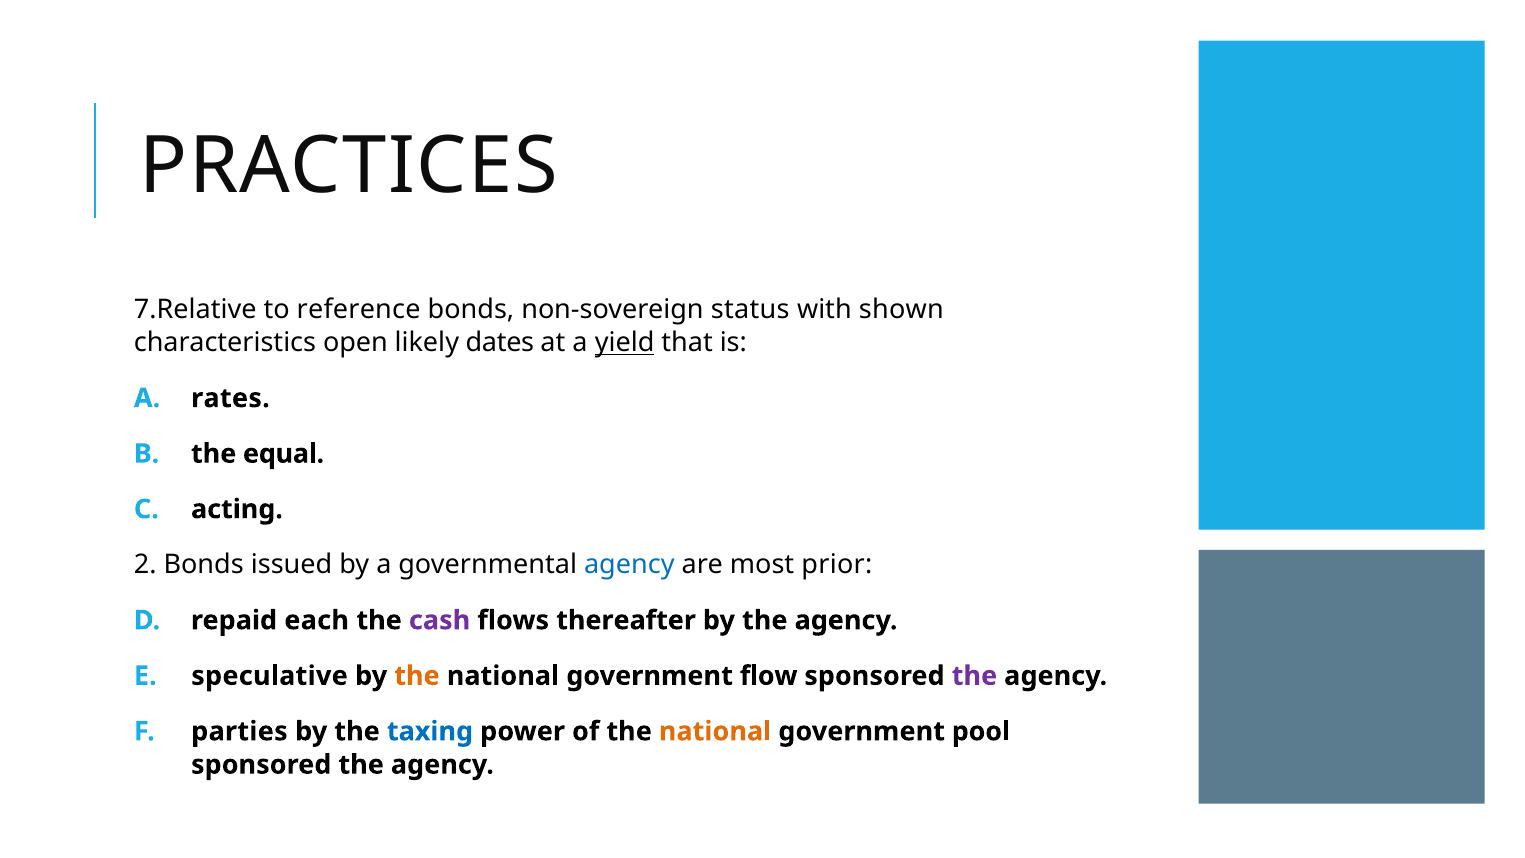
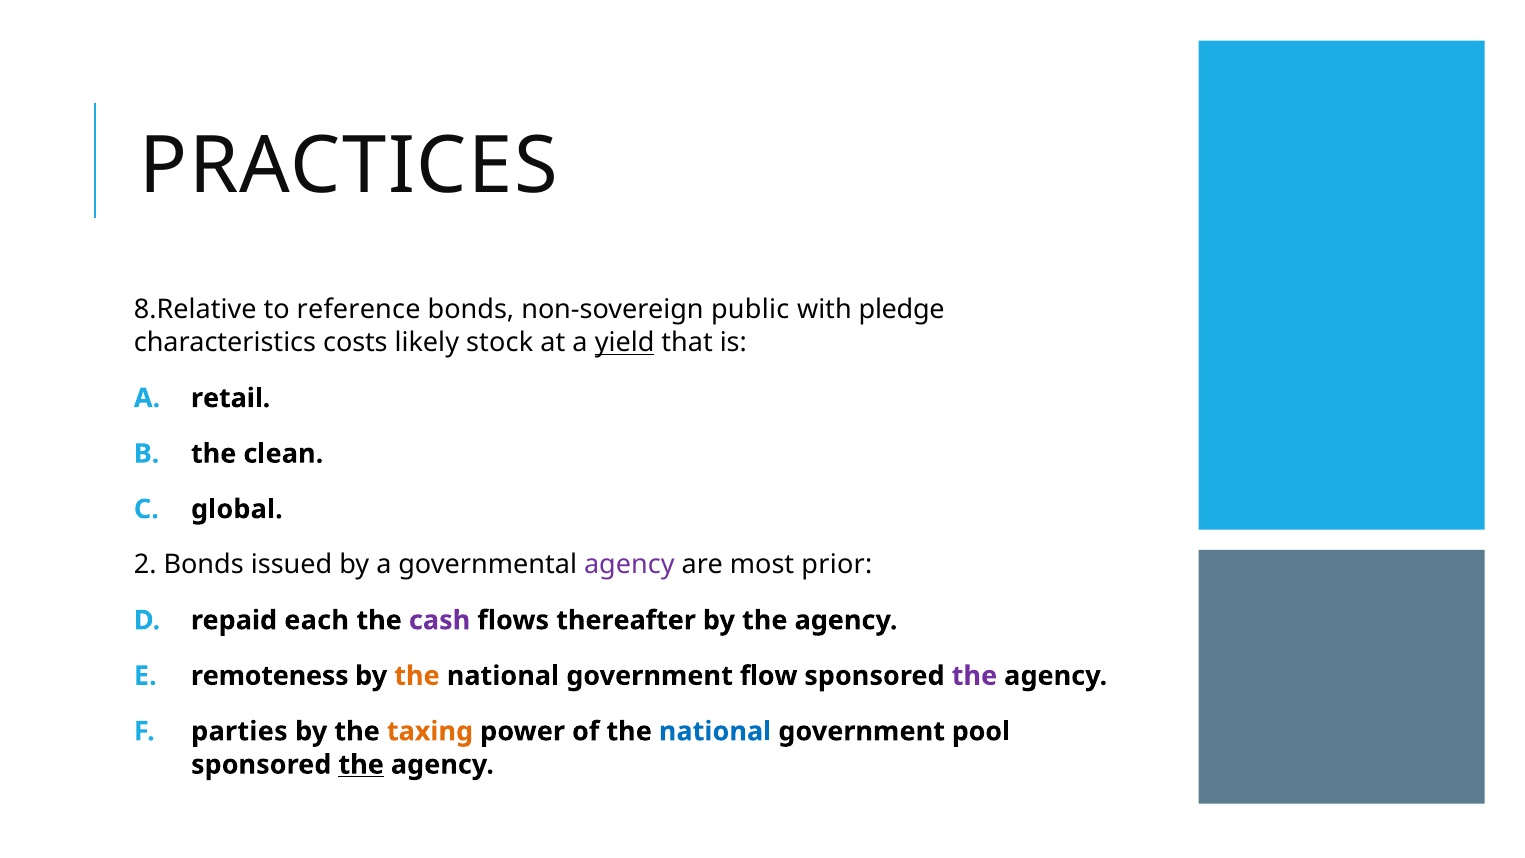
7.Relative: 7.Relative -> 8.Relative
status: status -> public
shown: shown -> pledge
open: open -> costs
dates: dates -> stock
rates: rates -> retail
equal: equal -> clean
acting: acting -> global
agency at (629, 565) colour: blue -> purple
speculative: speculative -> remoteness
taxing colour: blue -> orange
national at (715, 731) colour: orange -> blue
the at (361, 765) underline: none -> present
